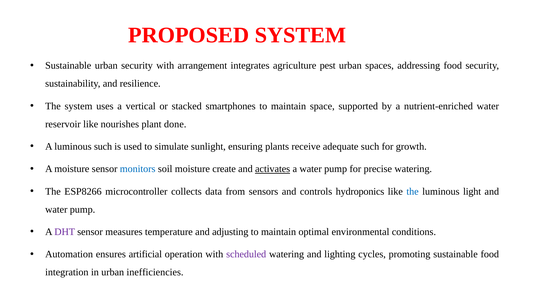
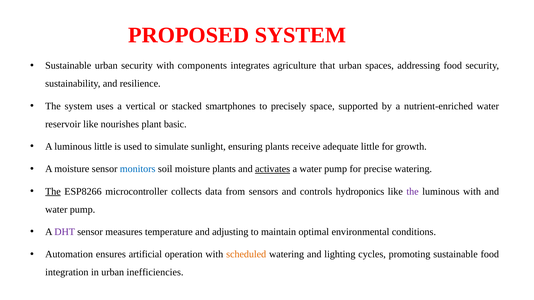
arrangement: arrangement -> components
pest: pest -> that
maintain at (289, 106): maintain -> precisely
done: done -> basic
luminous such: such -> little
adequate such: such -> little
moisture create: create -> plants
The at (53, 192) underline: none -> present
the at (413, 192) colour: blue -> purple
luminous light: light -> with
scheduled colour: purple -> orange
